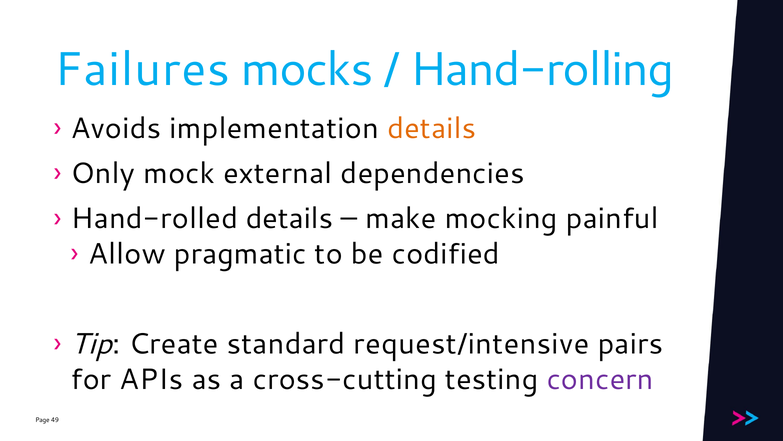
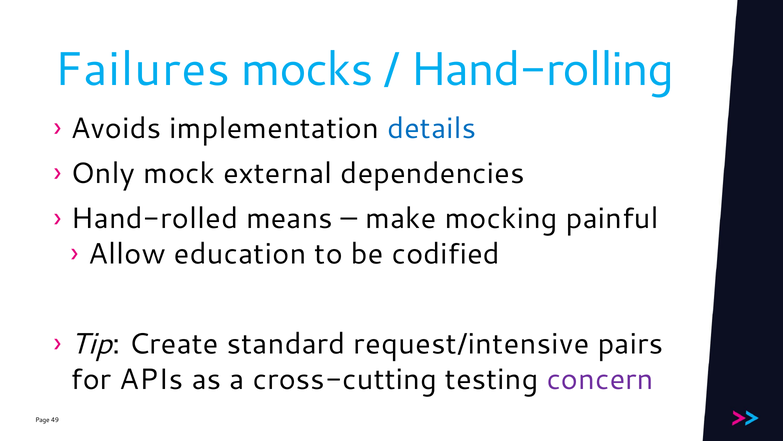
details at (432, 129) colour: orange -> blue
Hand-rolled details: details -> means
pragmatic: pragmatic -> education
